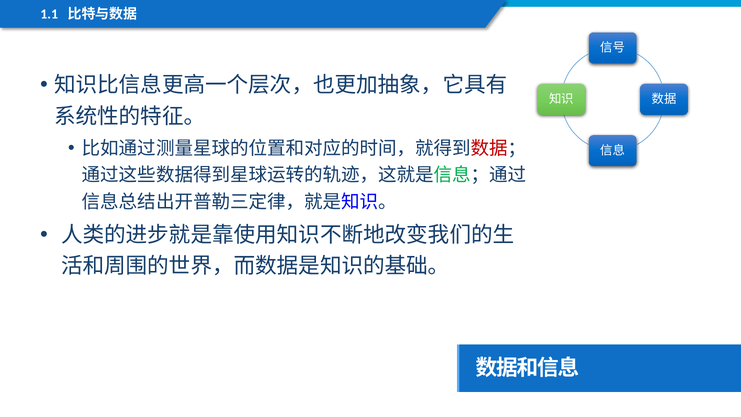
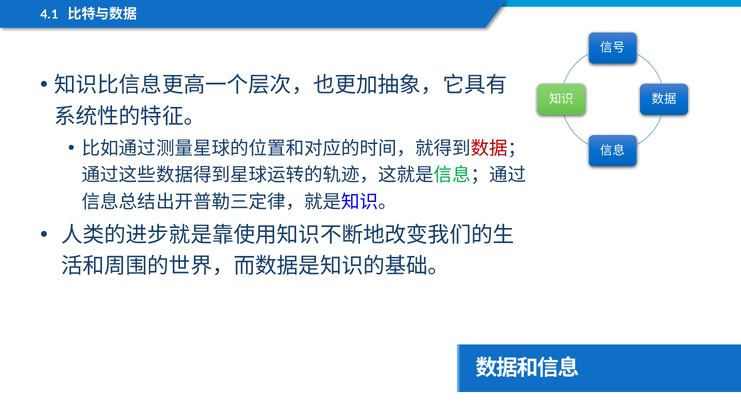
1.1: 1.1 -> 4.1
